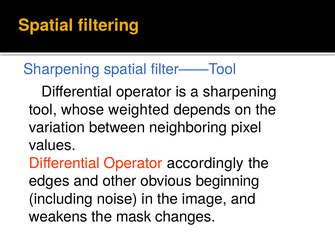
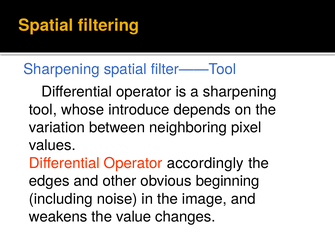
weighted: weighted -> introduce
mask: mask -> value
